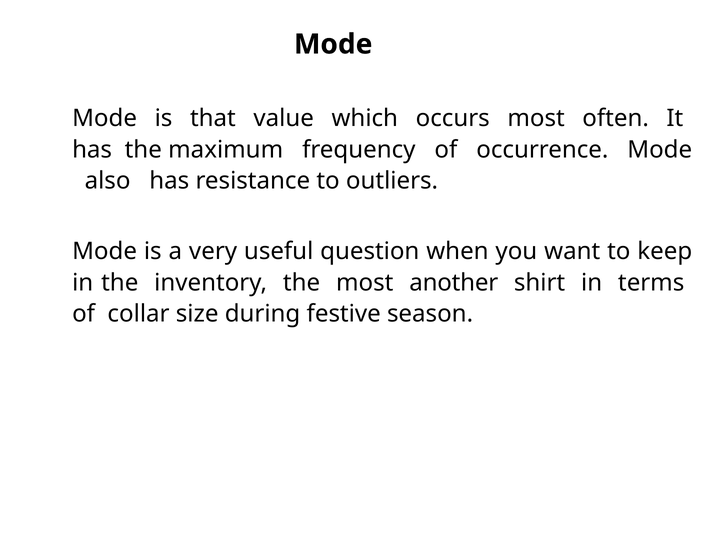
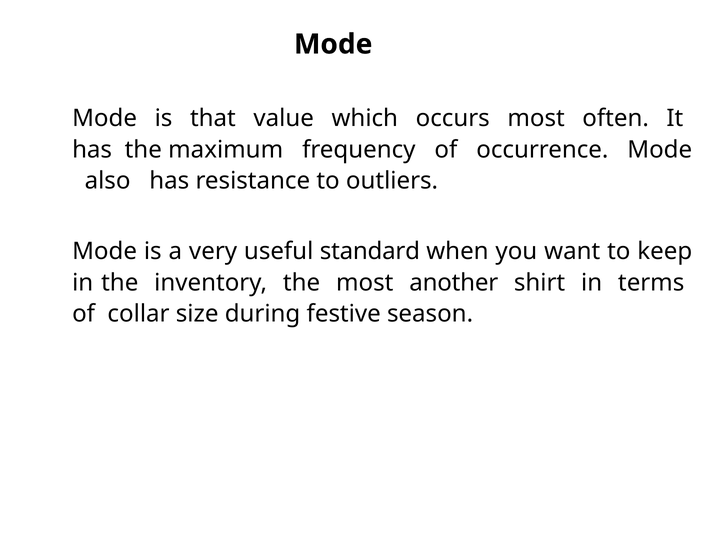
question: question -> standard
